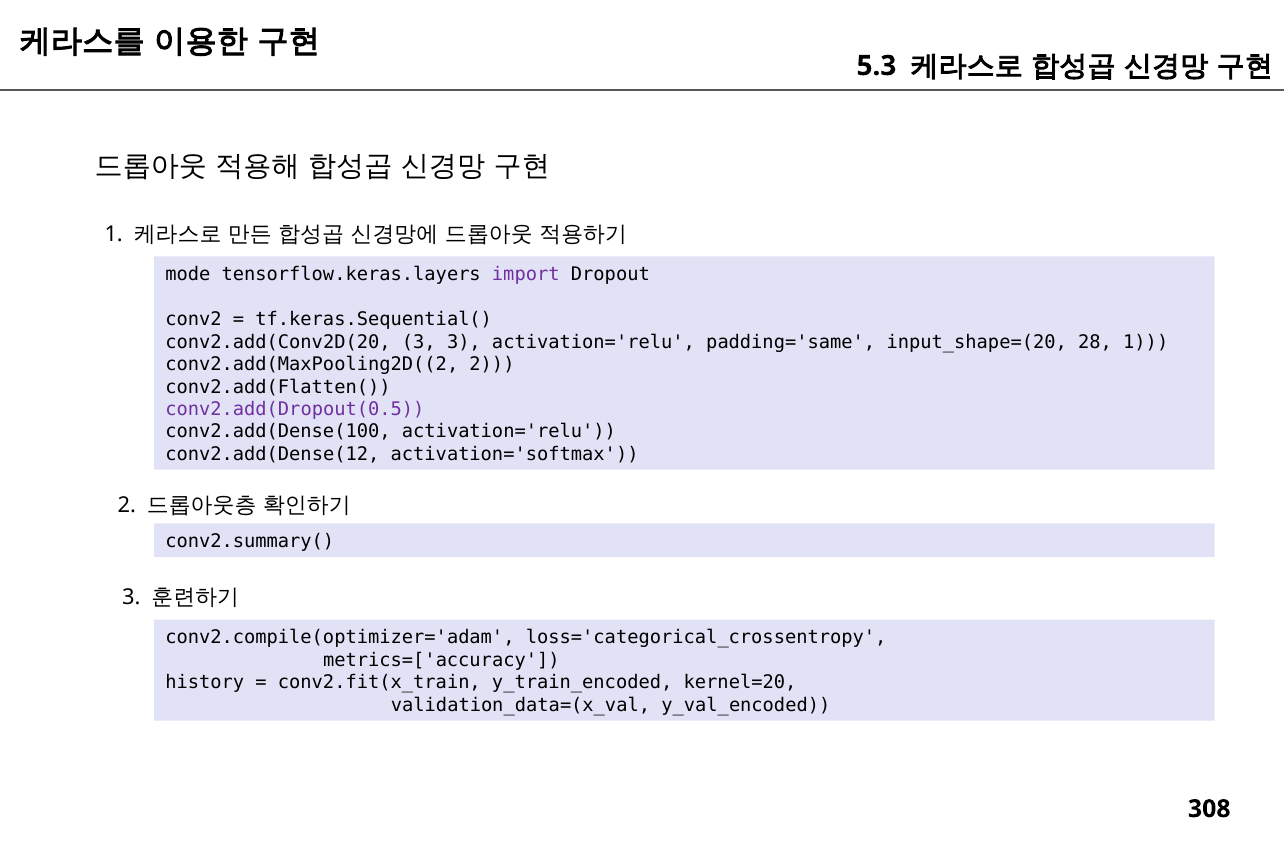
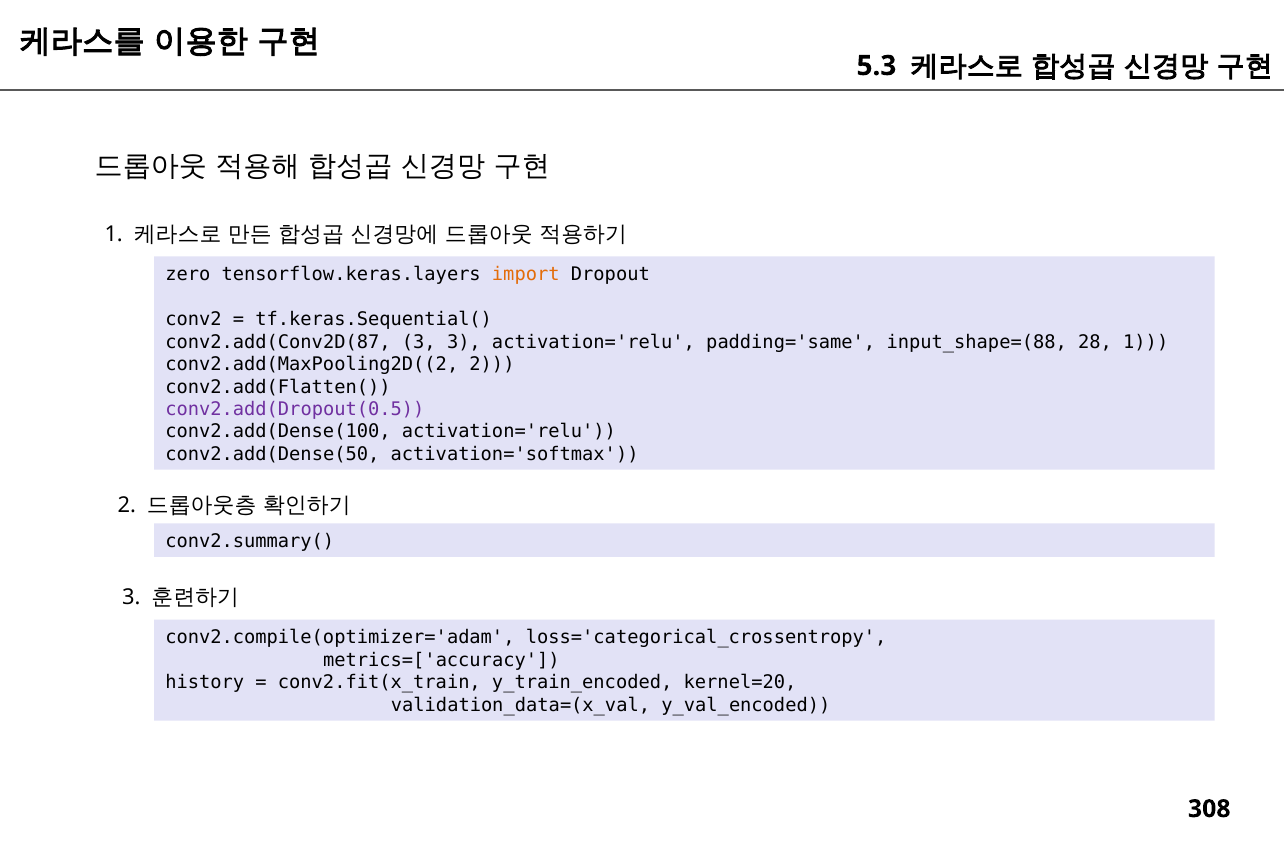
mode: mode -> zero
import colour: purple -> orange
conv2.add(Conv2D(20: conv2.add(Conv2D(20 -> conv2.add(Conv2D(87
input_shape=(20: input_shape=(20 -> input_shape=(88
conv2.add(Dense(12: conv2.add(Dense(12 -> conv2.add(Dense(50
